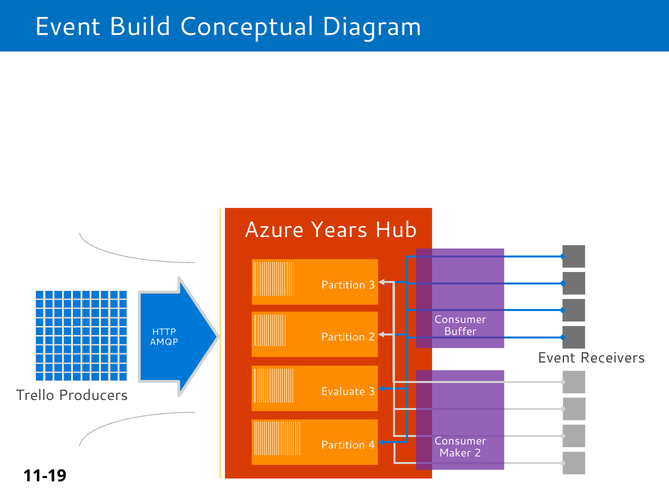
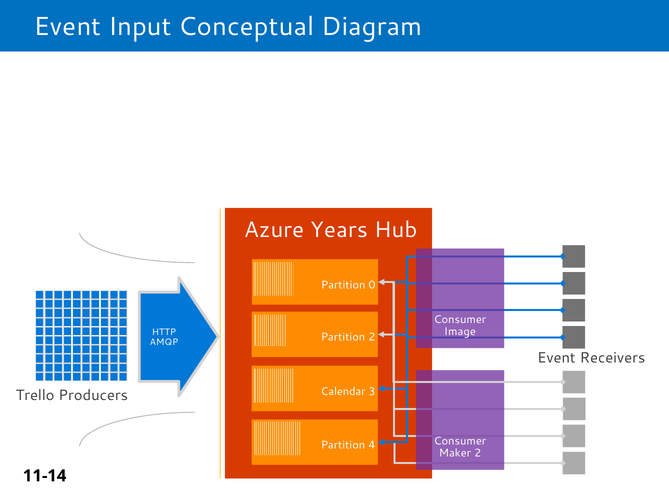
Build: Build -> Input
Partition 3: 3 -> 0
Buffer: Buffer -> Image
Evaluate: Evaluate -> Calendar
11-19: 11-19 -> 11-14
